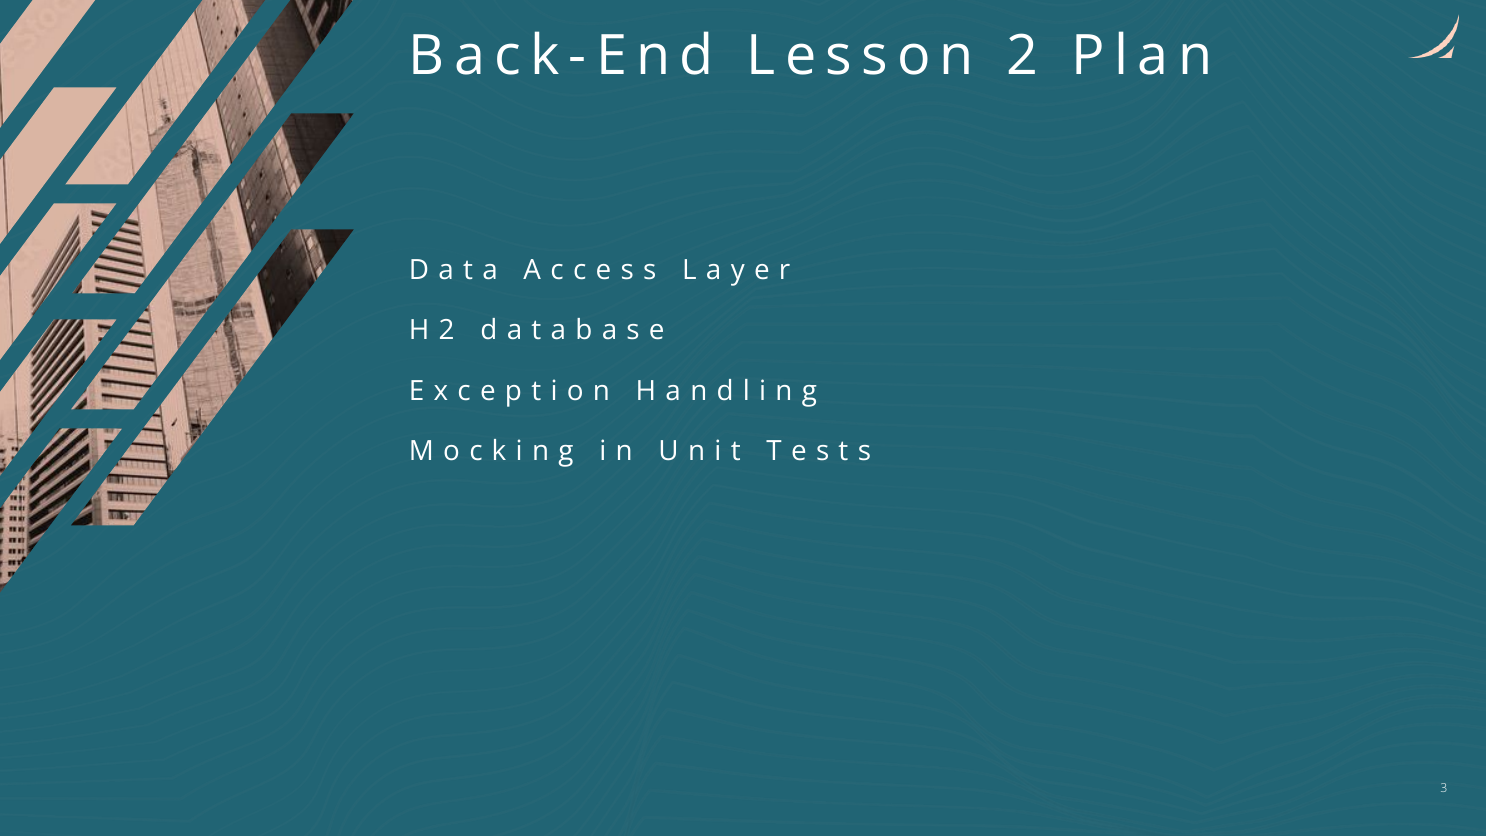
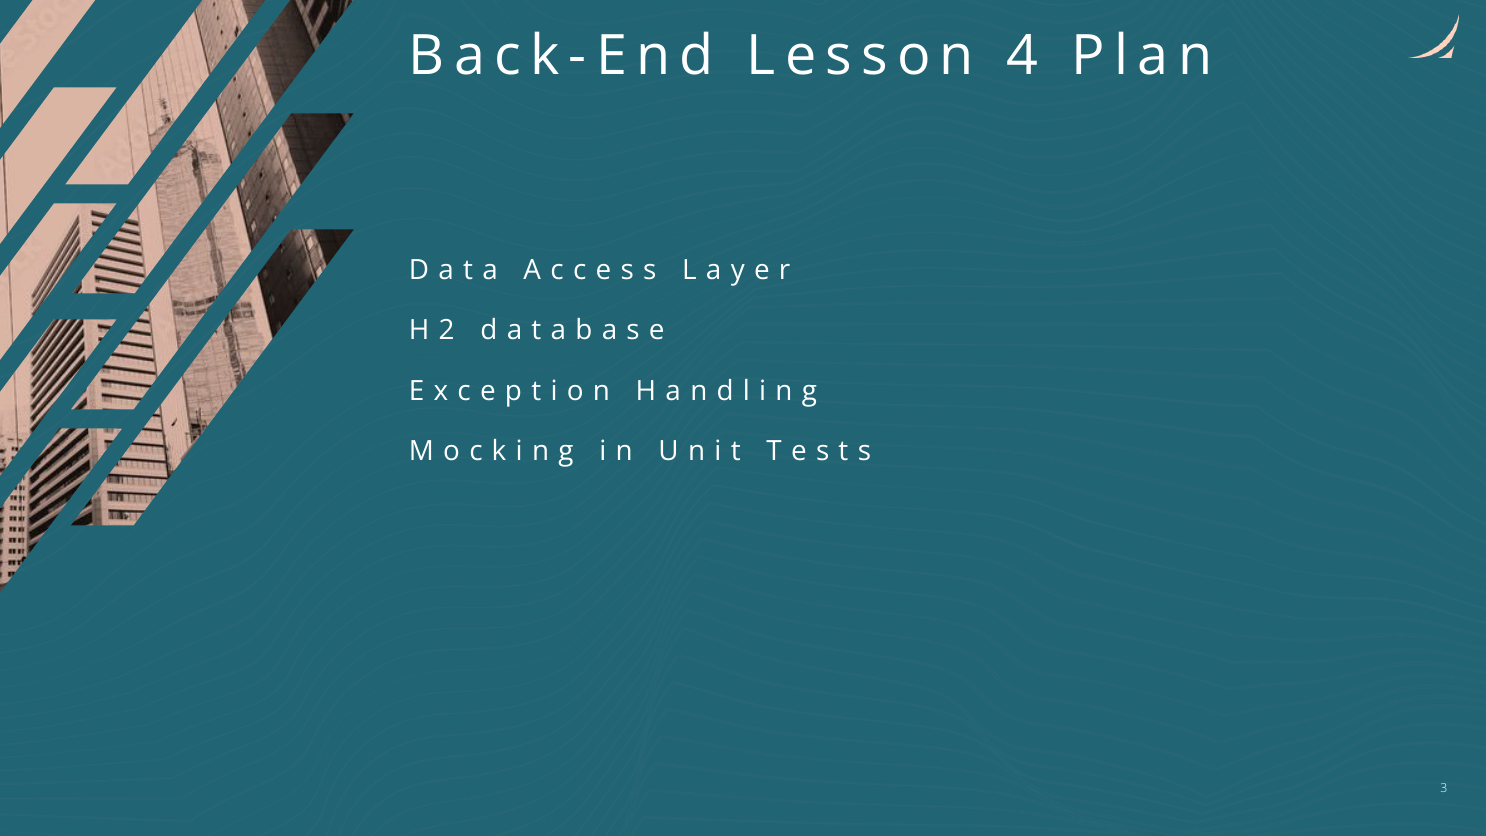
Lesson 2: 2 -> 4
